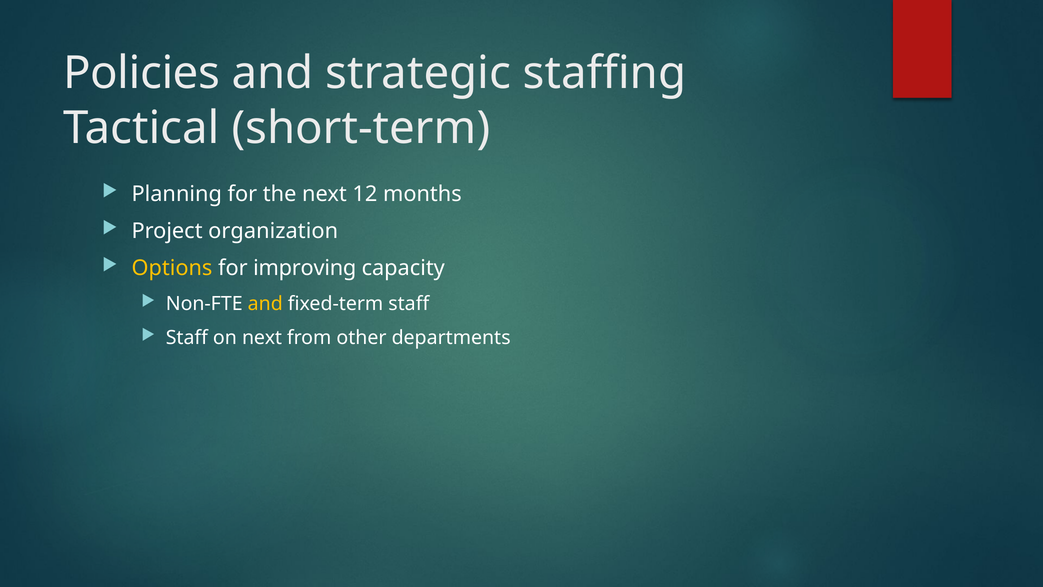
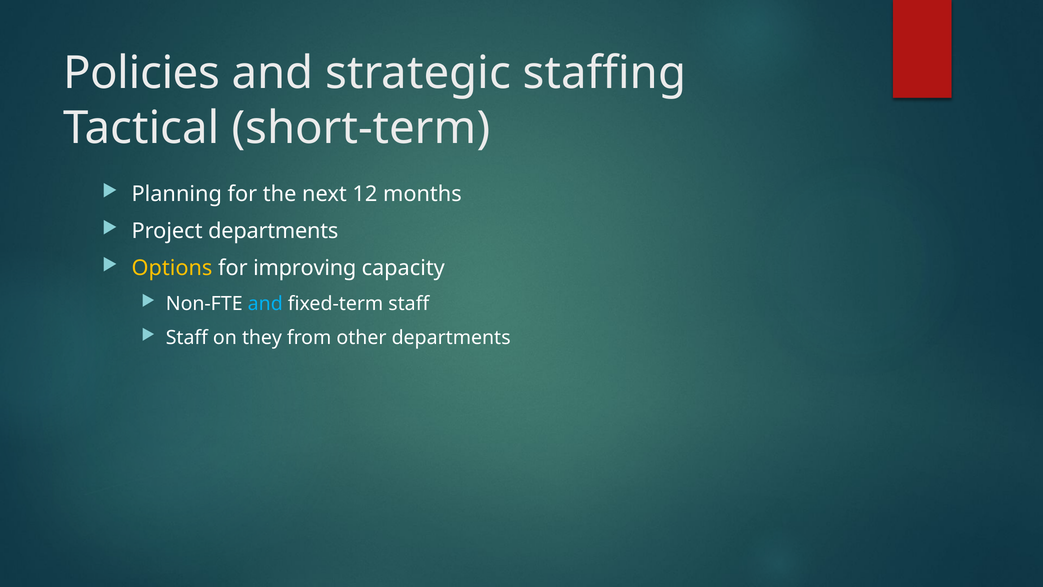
Project organization: organization -> departments
and at (265, 304) colour: yellow -> light blue
on next: next -> they
